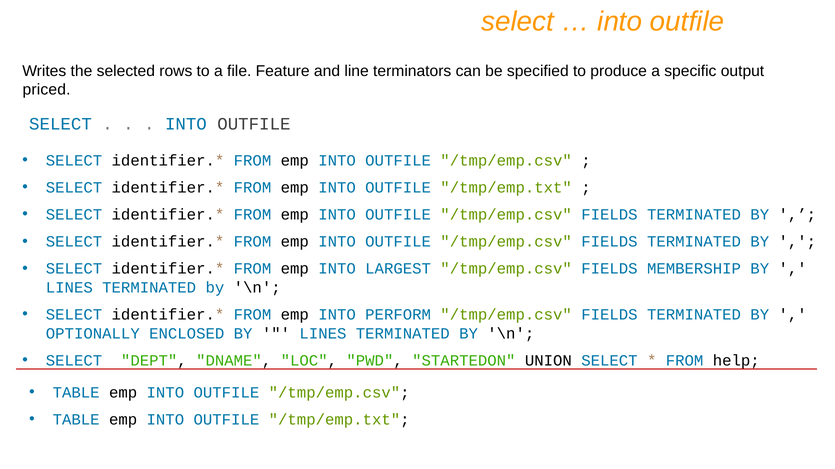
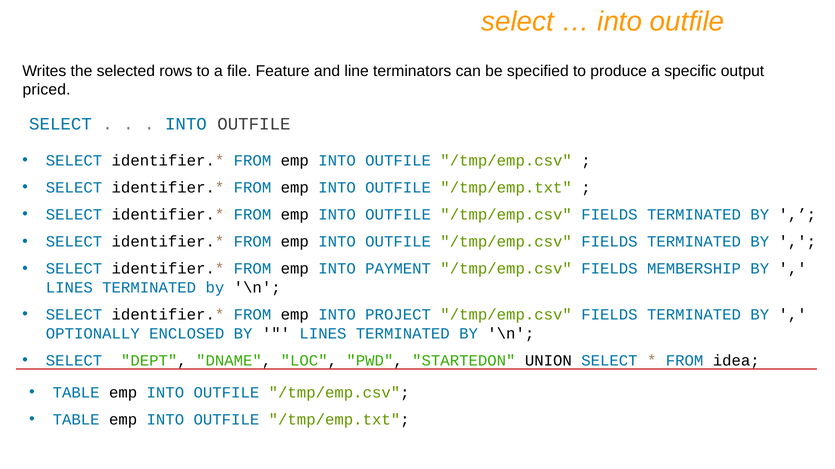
LARGEST: LARGEST -> PAYMENT
PERFORM: PERFORM -> PROJECT
help: help -> idea
